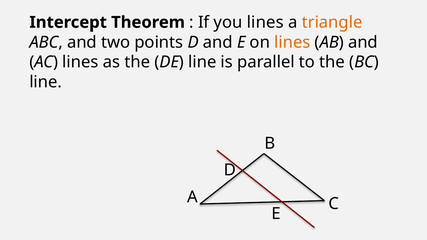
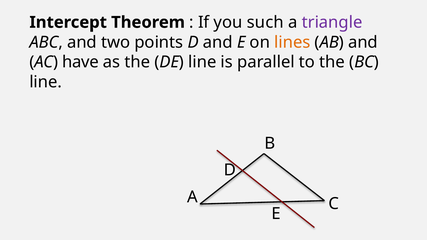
you lines: lines -> such
triangle colour: orange -> purple
AC lines: lines -> have
